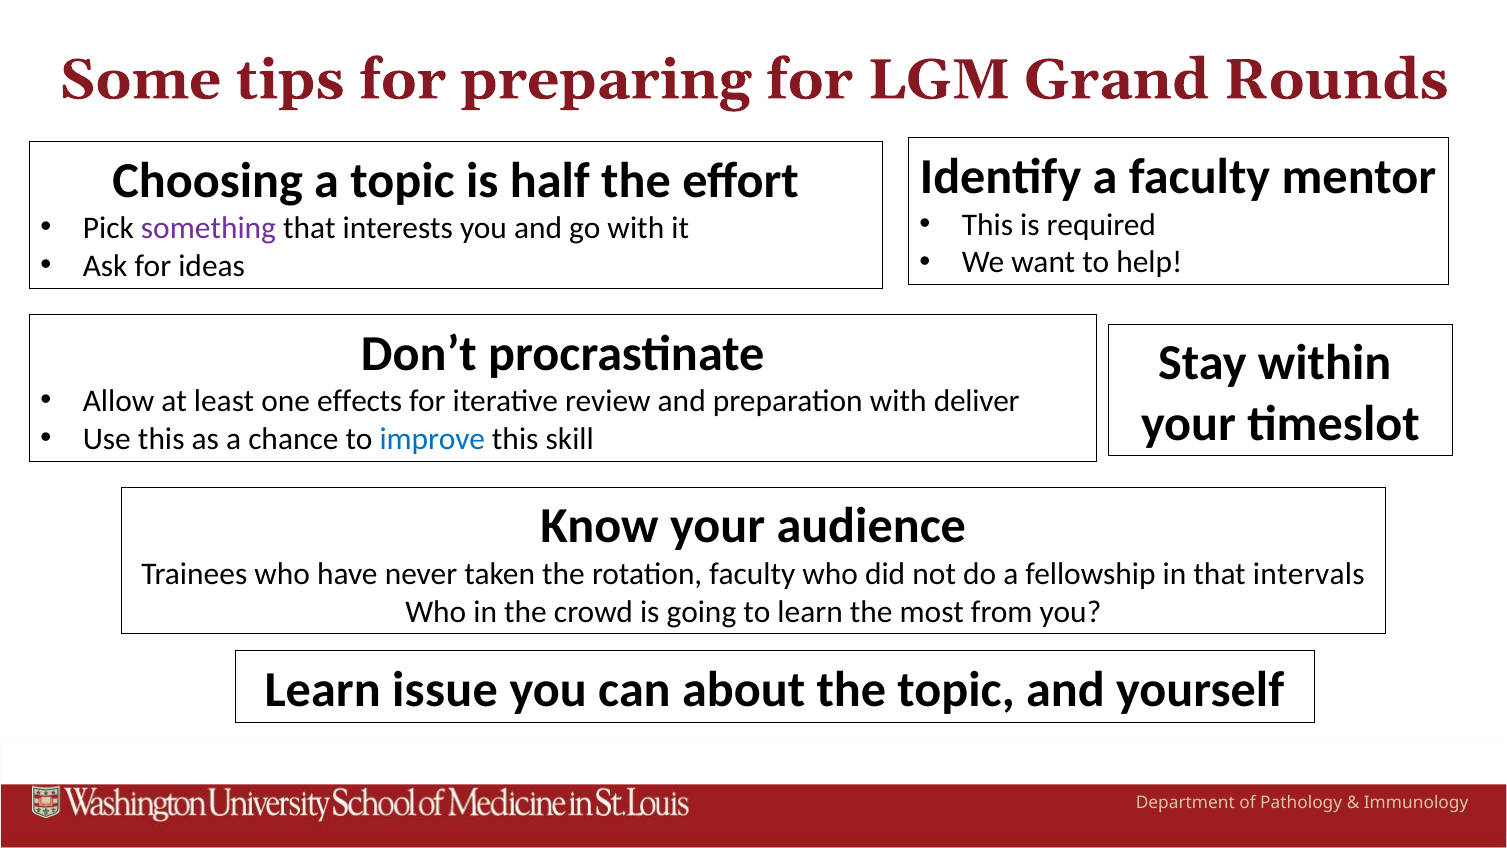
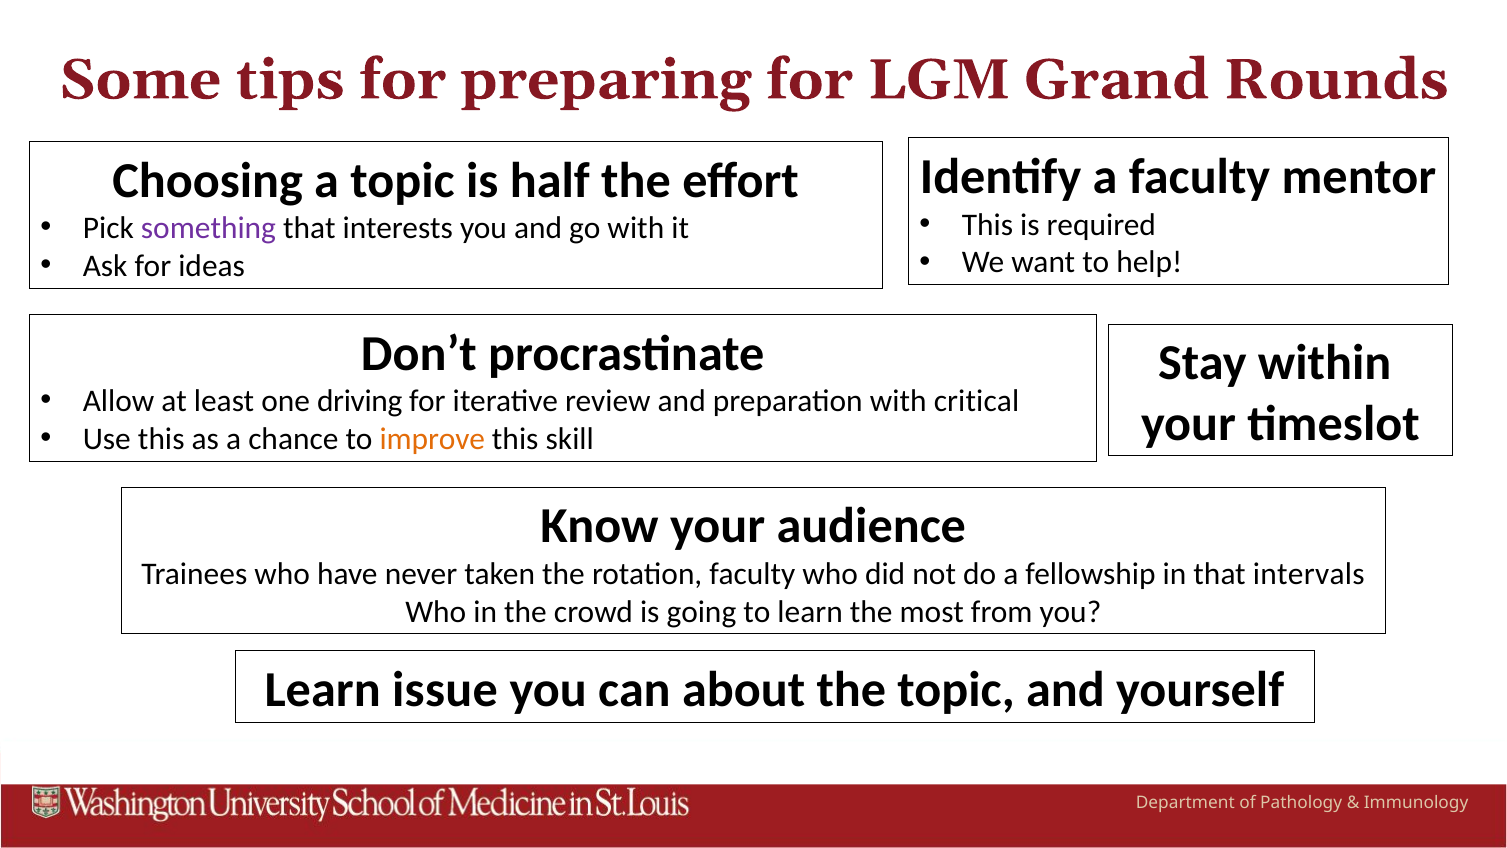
effects: effects -> driving
deliver: deliver -> critical
improve colour: blue -> orange
